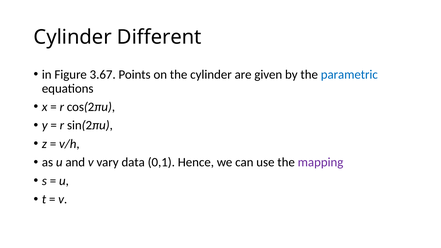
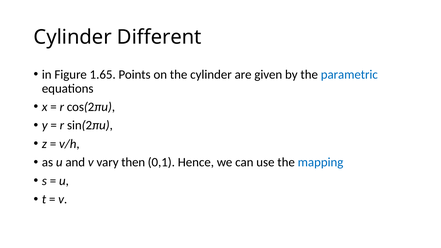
3.67: 3.67 -> 1.65
data: data -> then
mapping colour: purple -> blue
